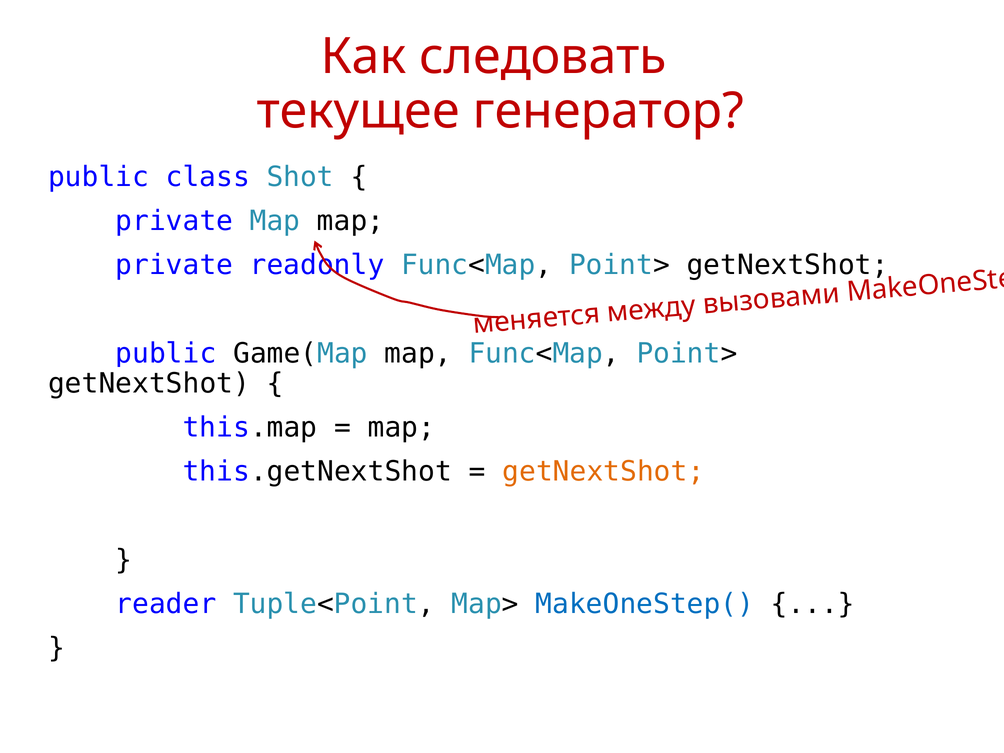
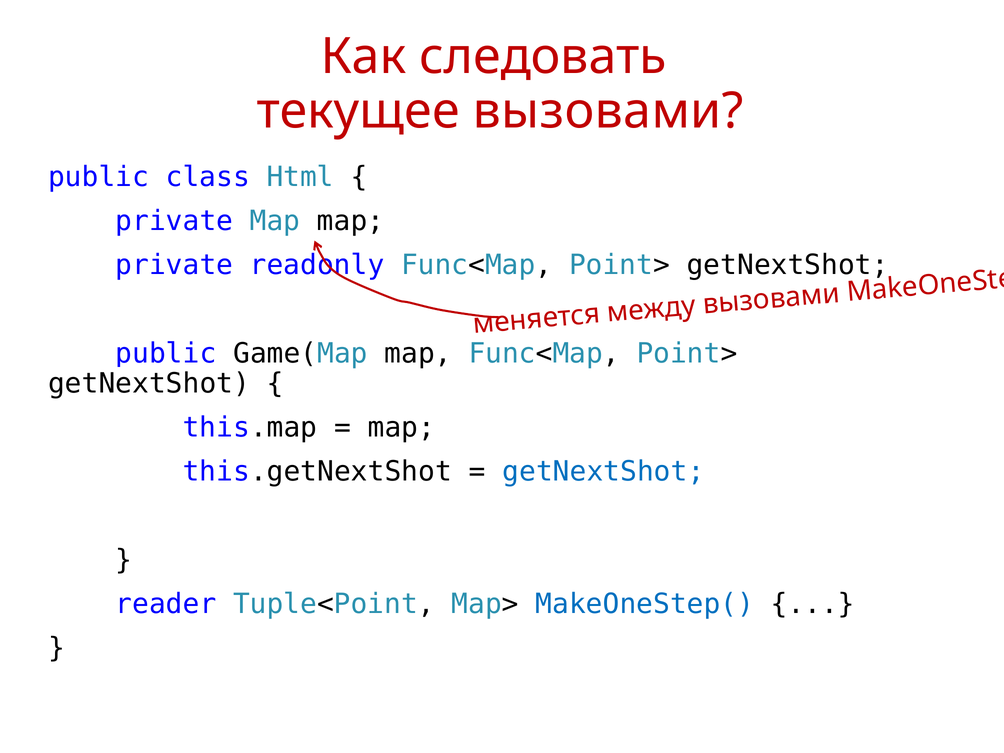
текущее генератор: генератор -> вызовами
Shot: Shot -> Html
getNextShot at (603, 472) colour: orange -> blue
